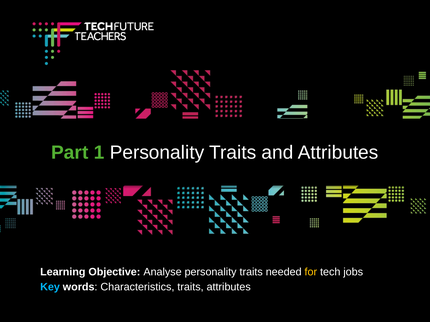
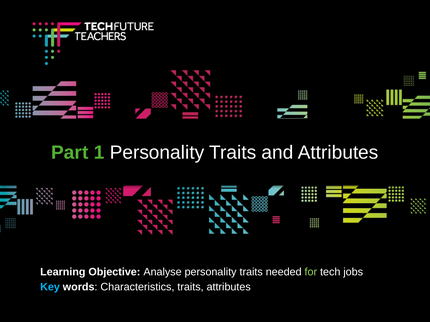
for colour: yellow -> light green
